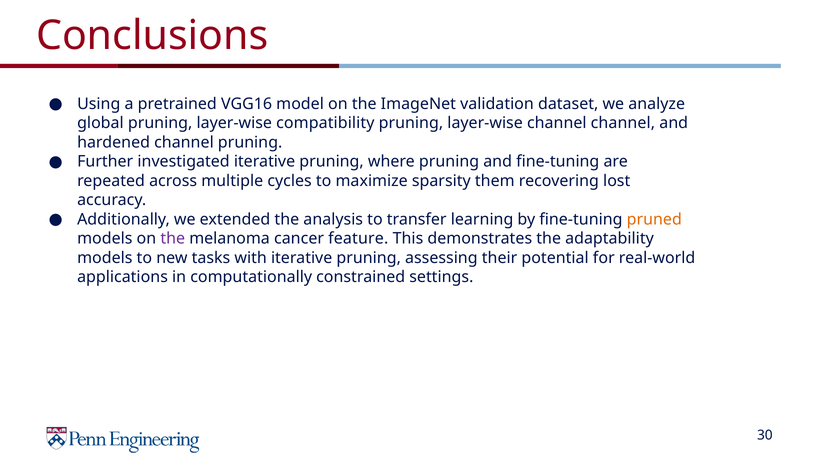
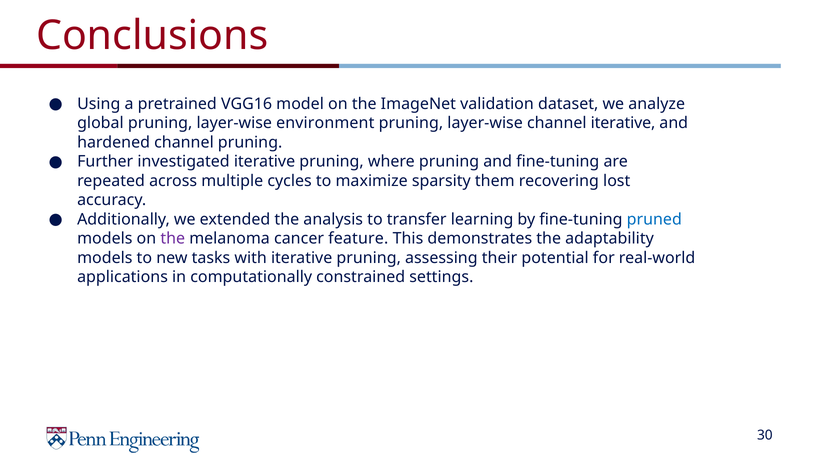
compatibility: compatibility -> environment
channel channel: channel -> iterative
pruned colour: orange -> blue
